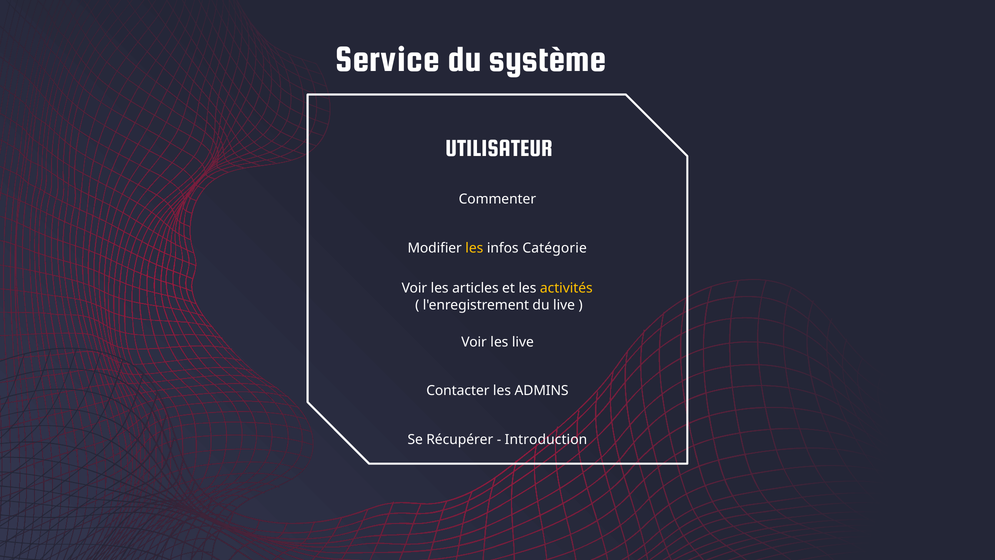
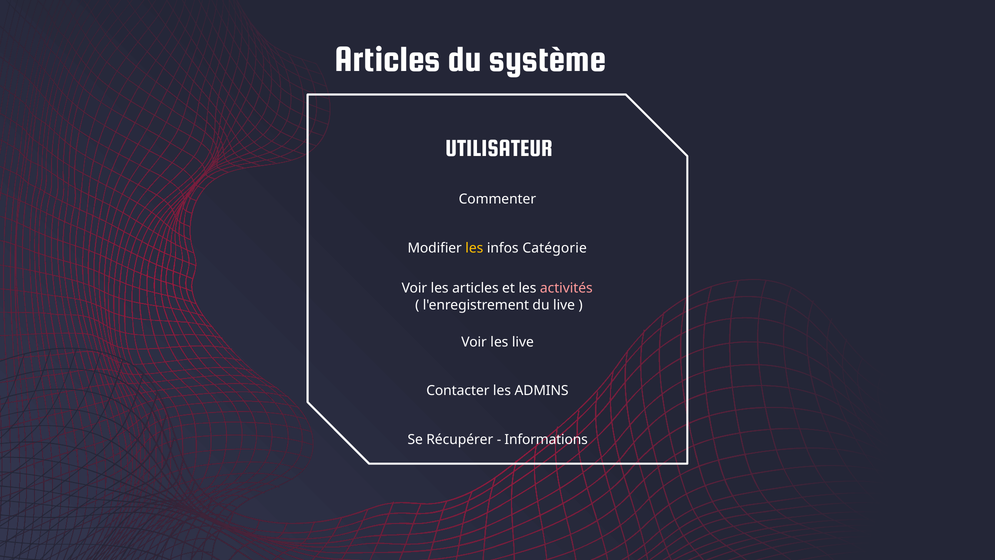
Service at (387, 59): Service -> Articles
activités colour: yellow -> pink
Introduction: Introduction -> Informations
